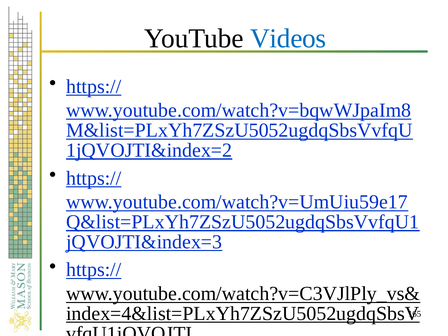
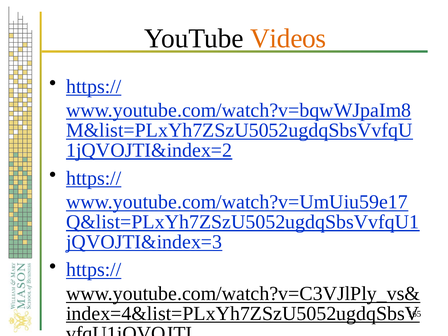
Videos colour: blue -> orange
